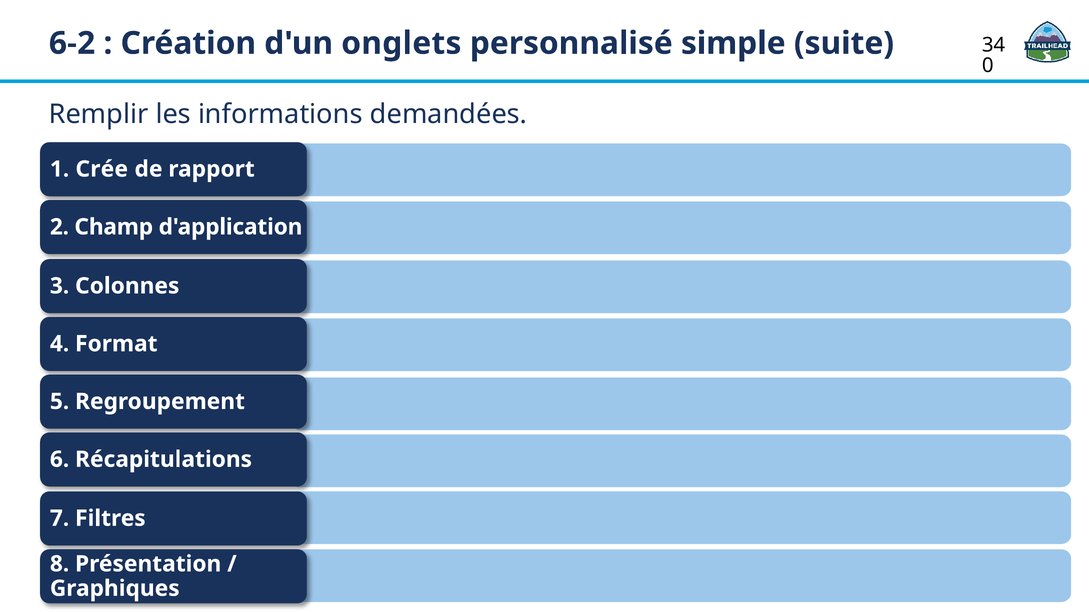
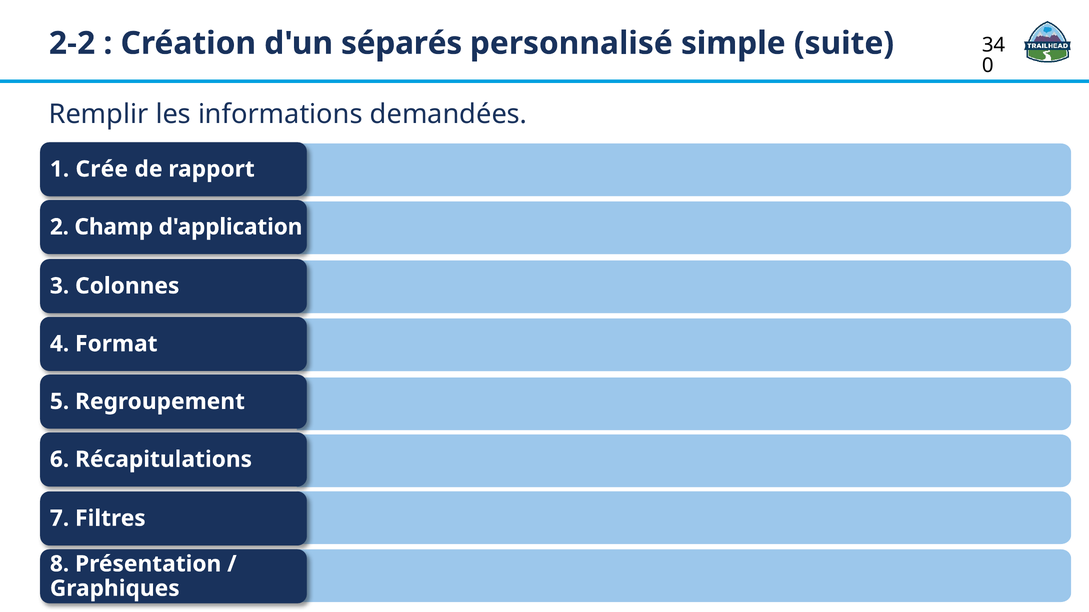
6-2: 6-2 -> 2-2
onglets: onglets -> séparés
